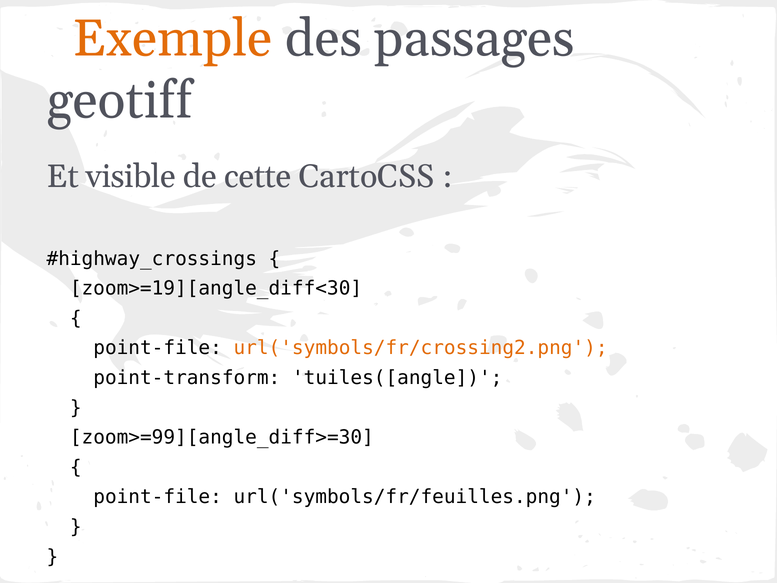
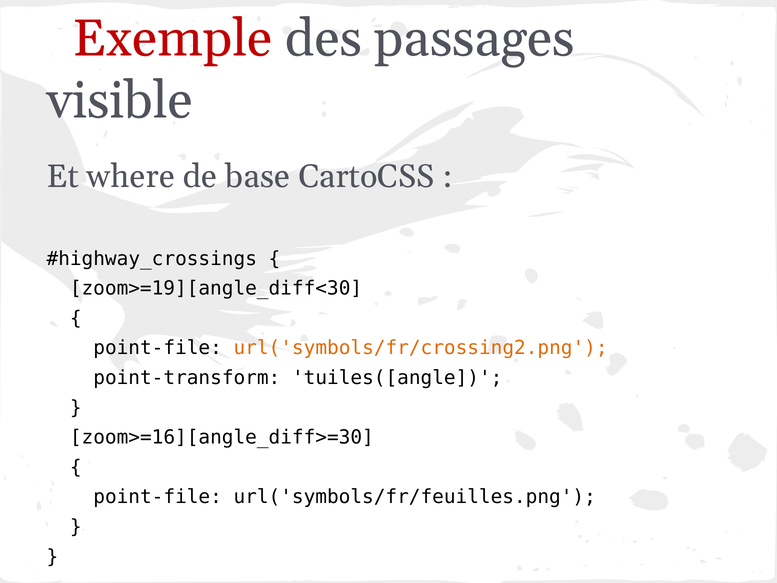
Exemple colour: orange -> red
geotiff: geotiff -> visible
visible: visible -> where
cette: cette -> base
zoom>=99][angle_diff>=30: zoom>=99][angle_diff>=30 -> zoom>=16][angle_diff>=30
